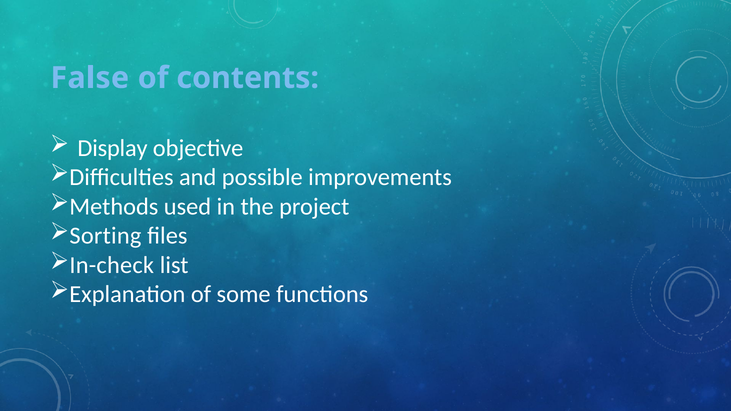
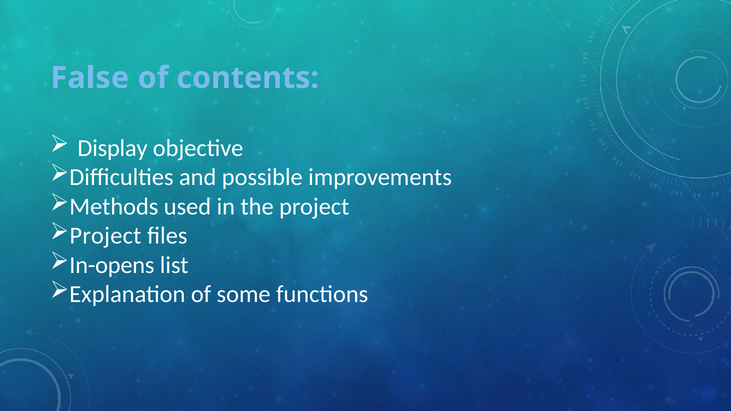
Sorting at (105, 236): Sorting -> Project
In-check: In-check -> In-opens
